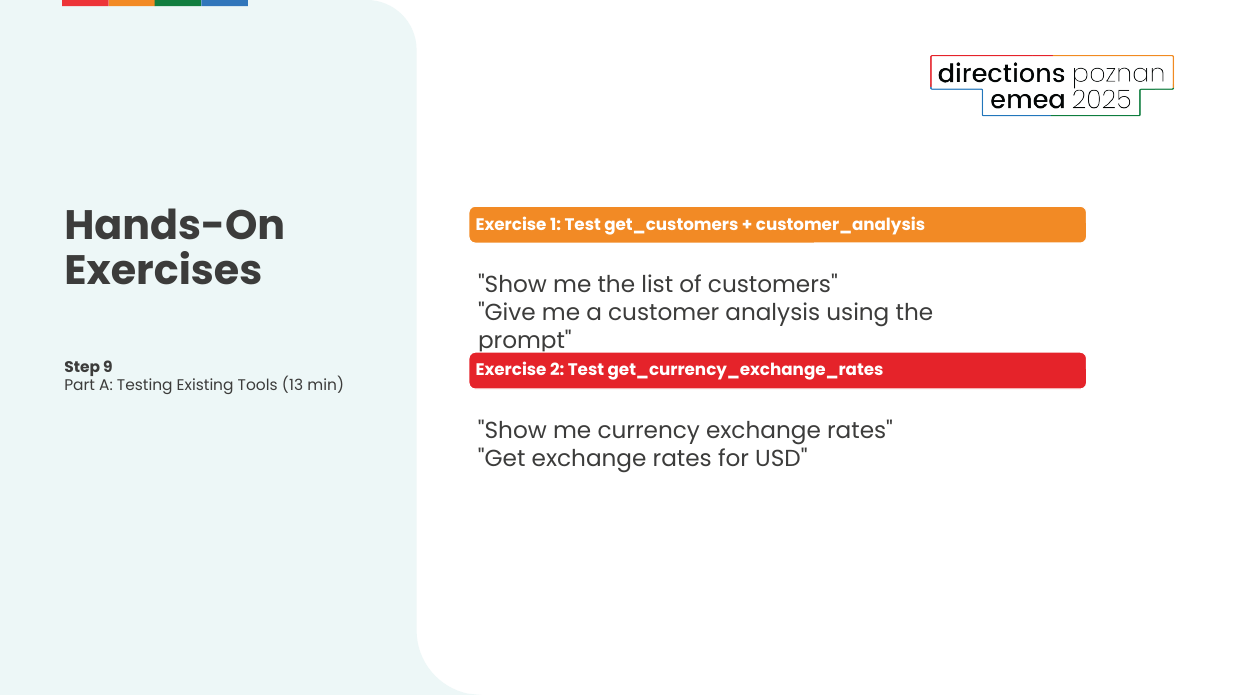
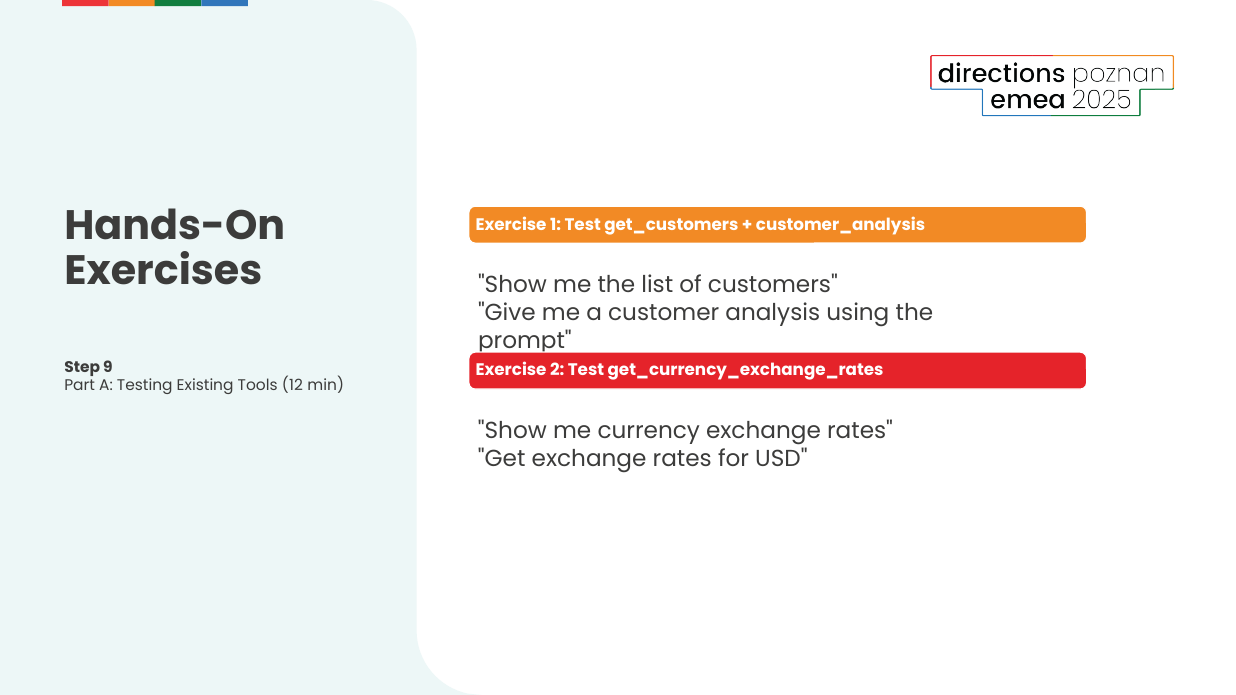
13: 13 -> 12
